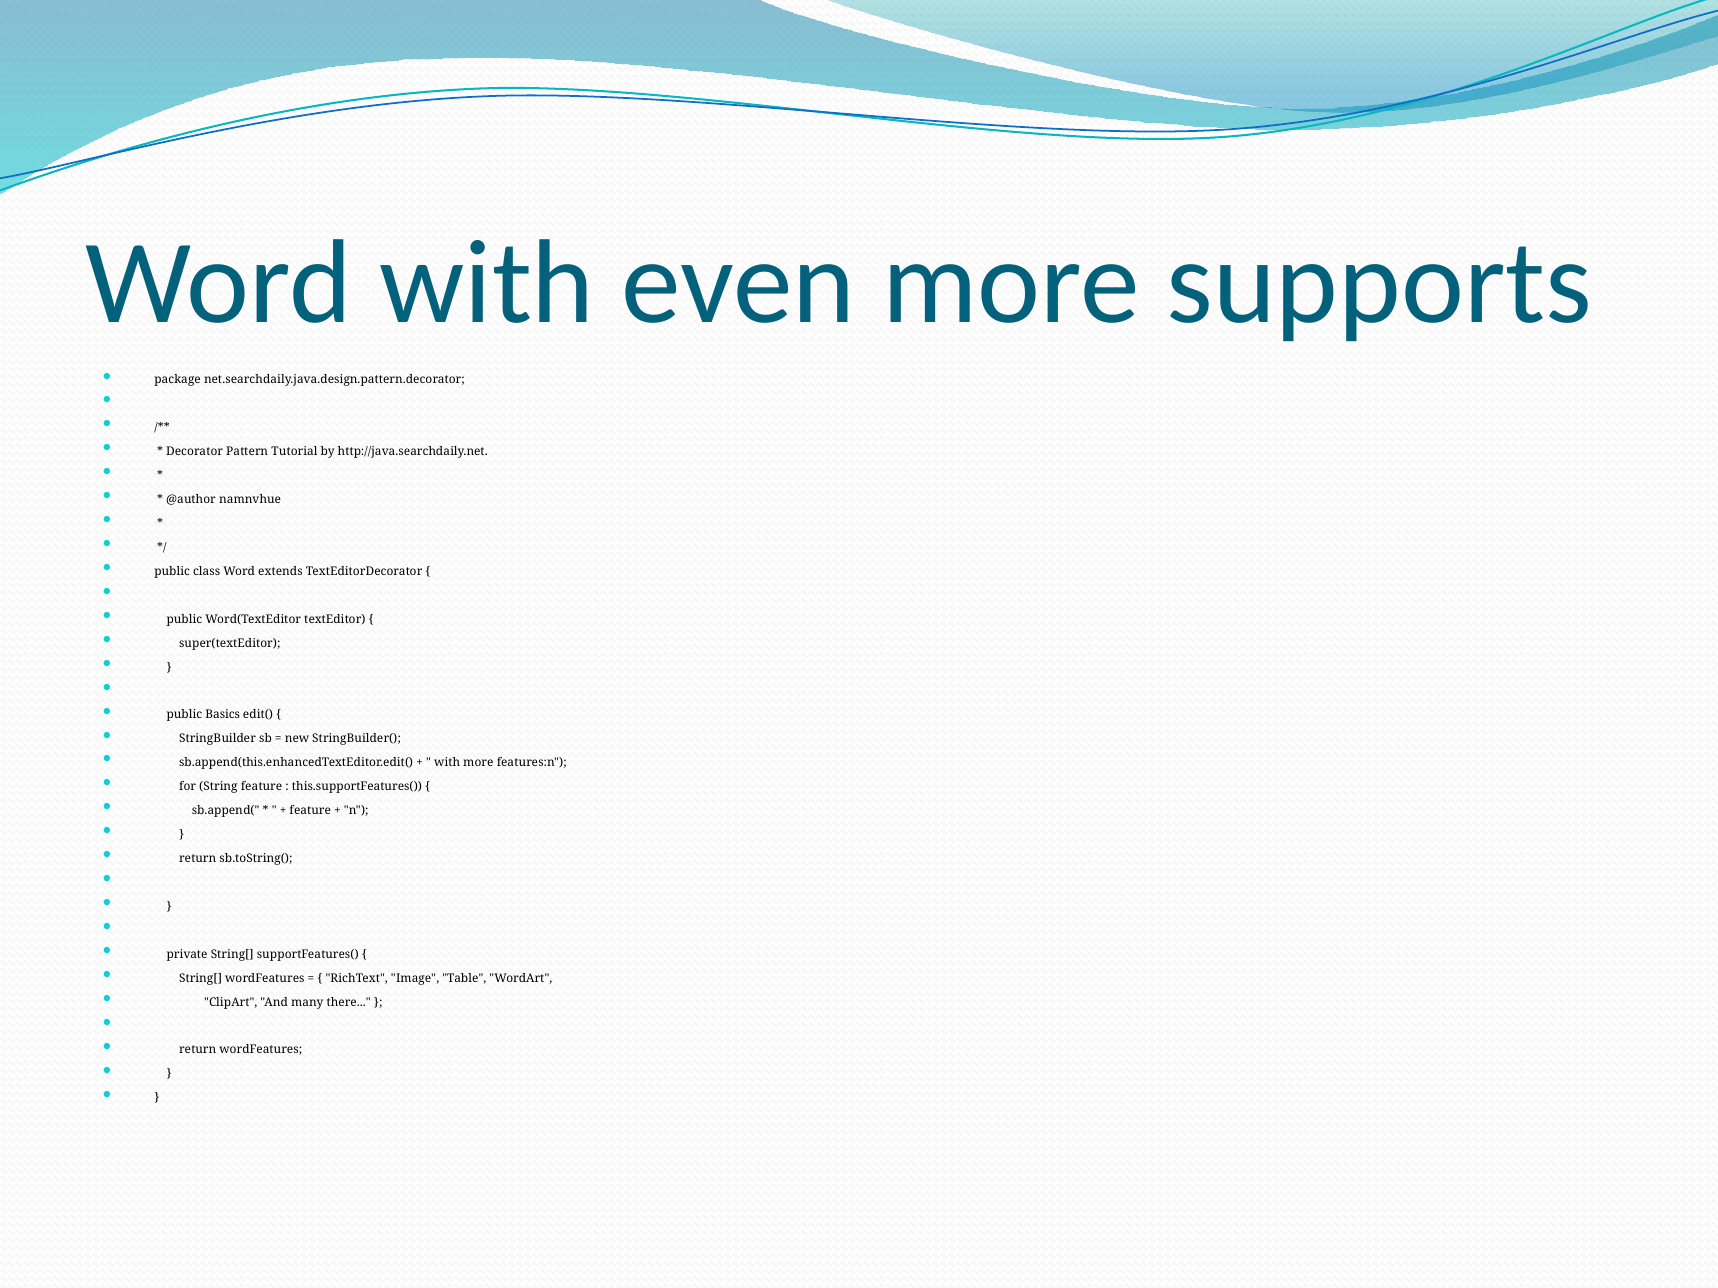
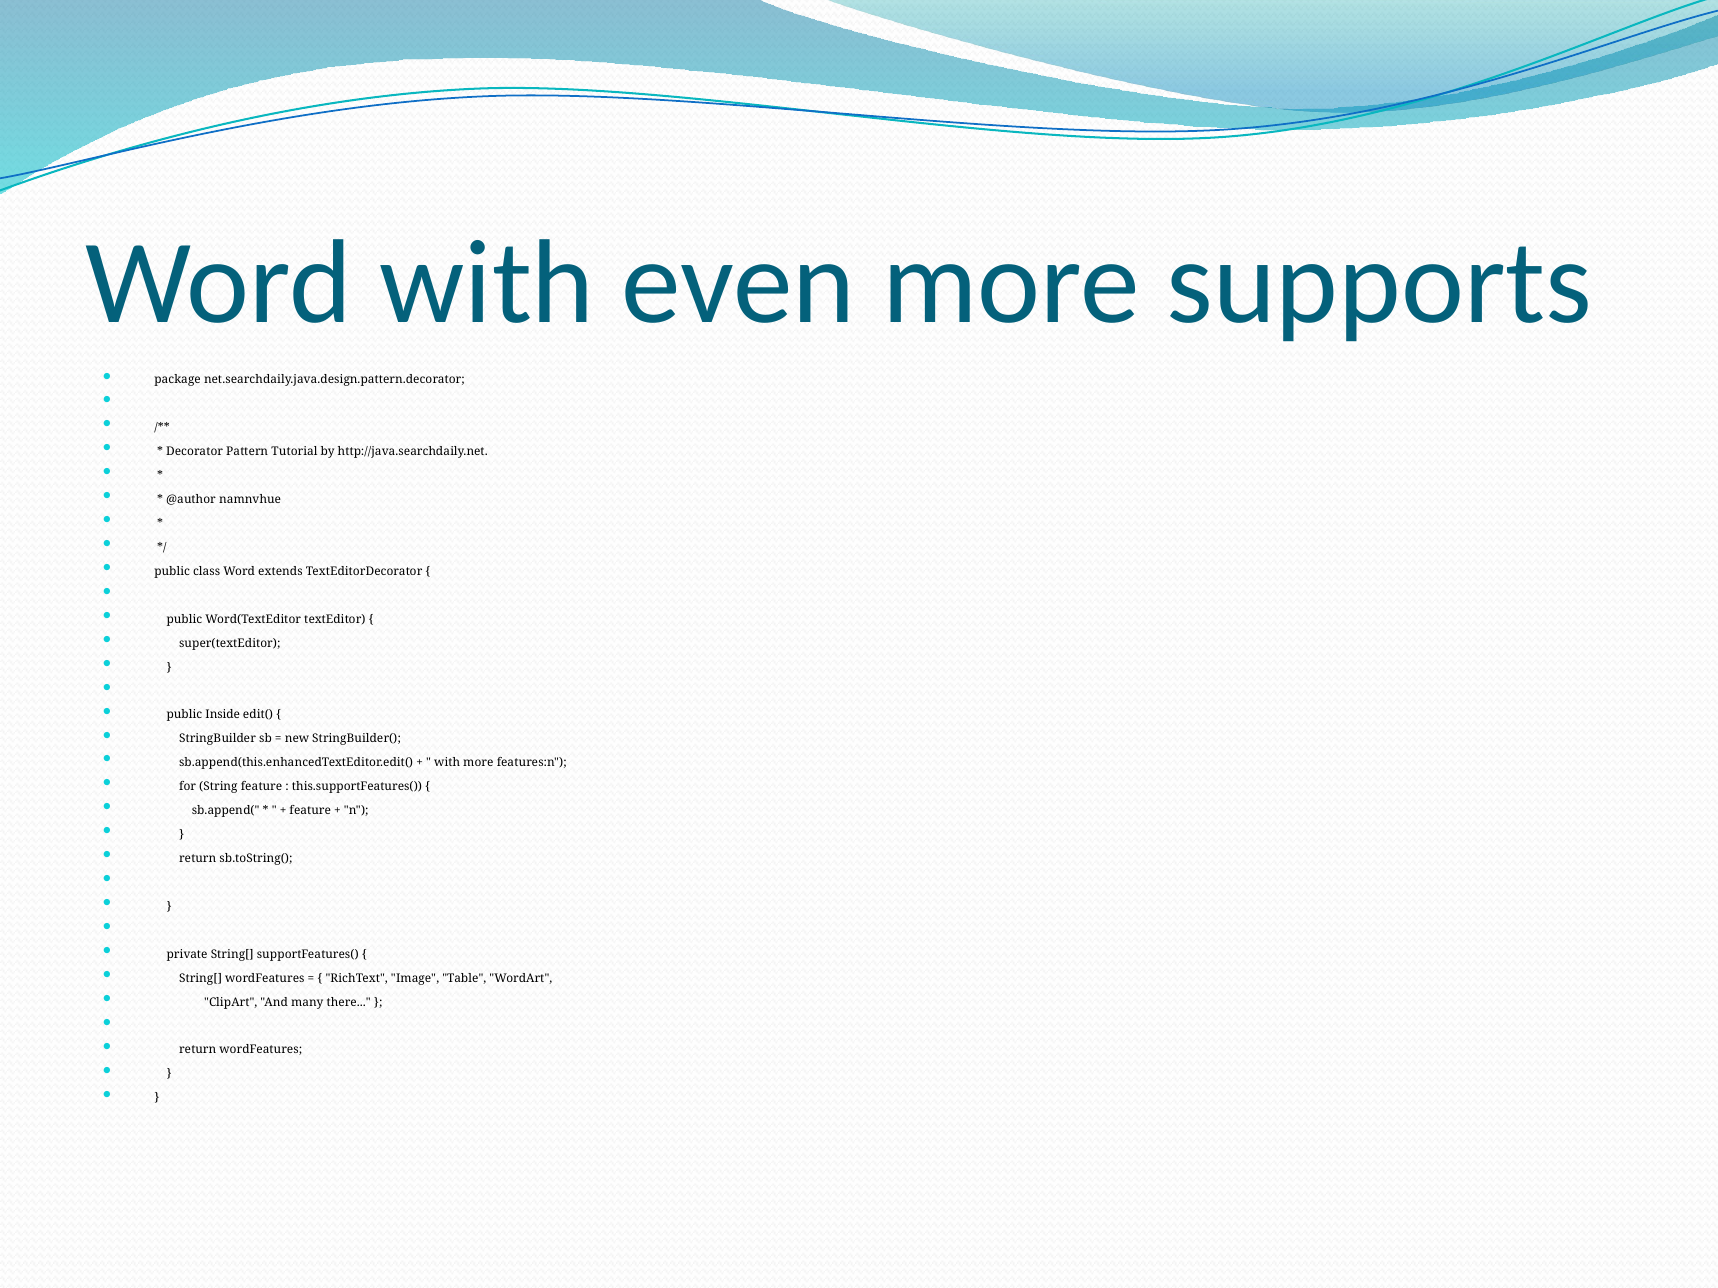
Basics: Basics -> Inside
